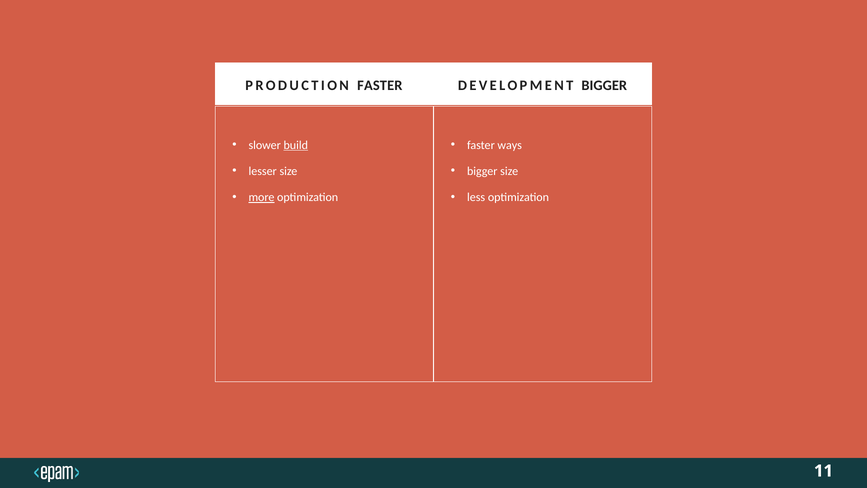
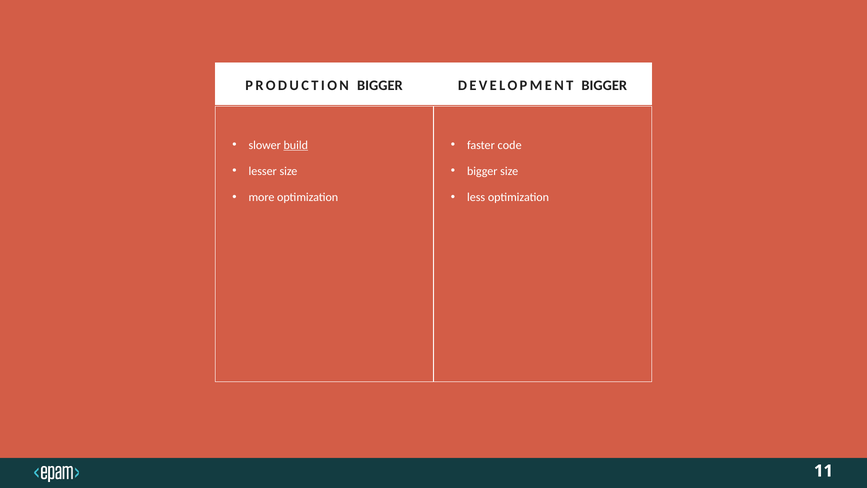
PRODUCTION FASTER: FASTER -> BIGGER
ways: ways -> code
more underline: present -> none
